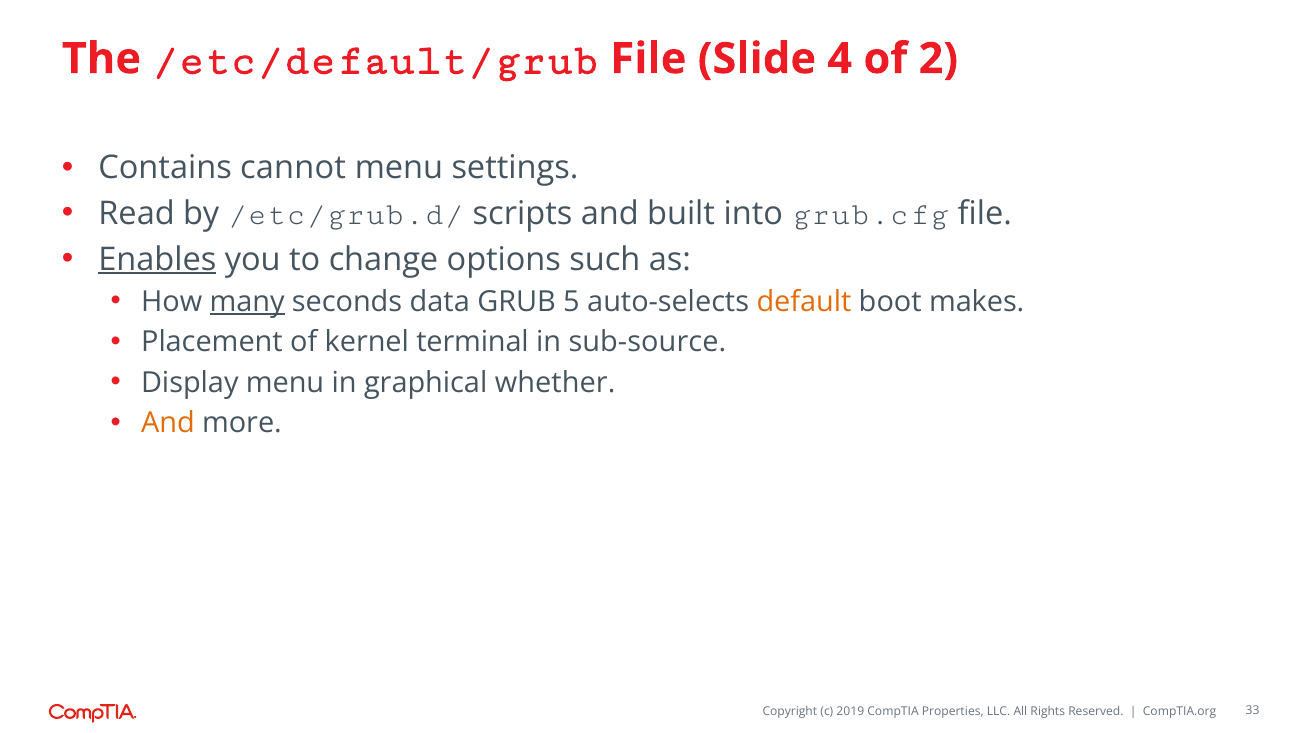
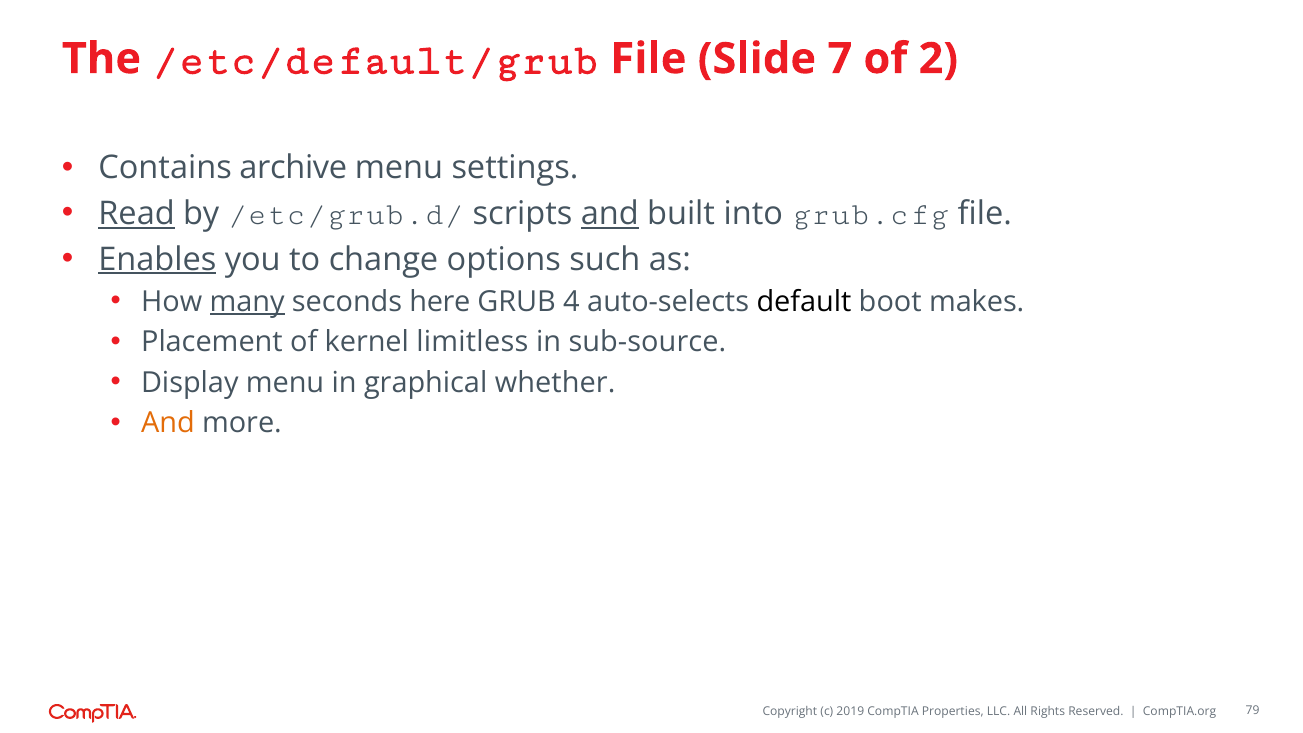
4: 4 -> 7
cannot: cannot -> archive
Read underline: none -> present
and at (610, 214) underline: none -> present
data: data -> here
5: 5 -> 4
default colour: orange -> black
terminal: terminal -> limitless
33: 33 -> 79
